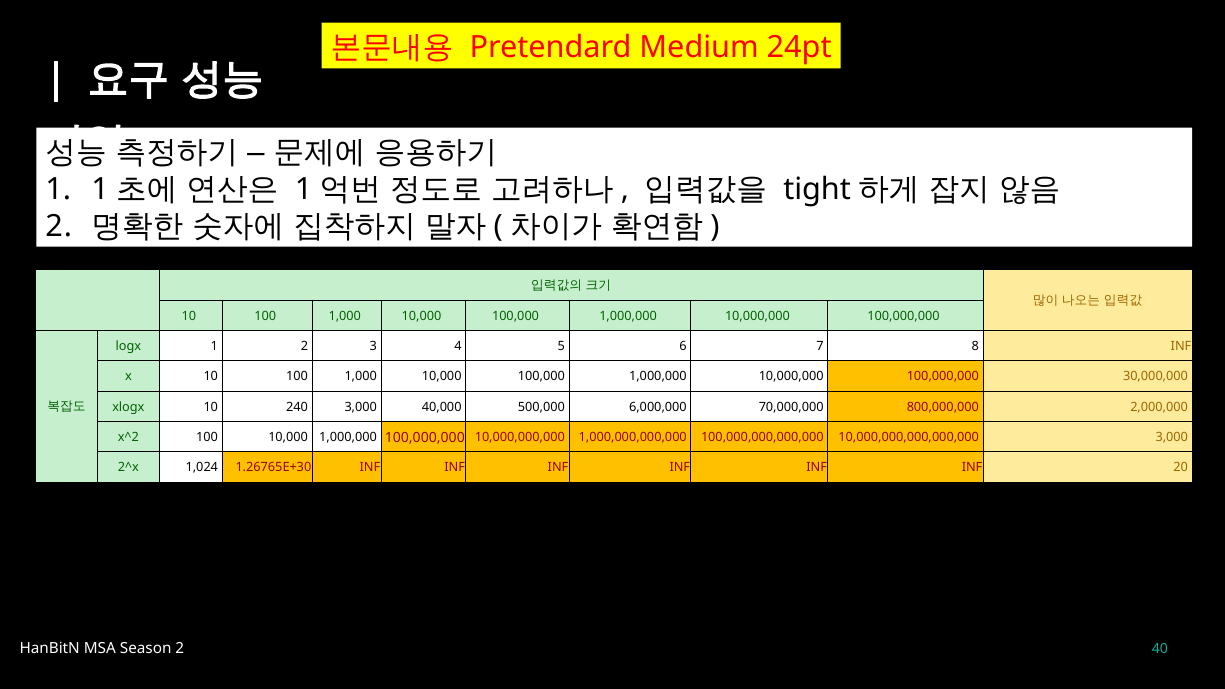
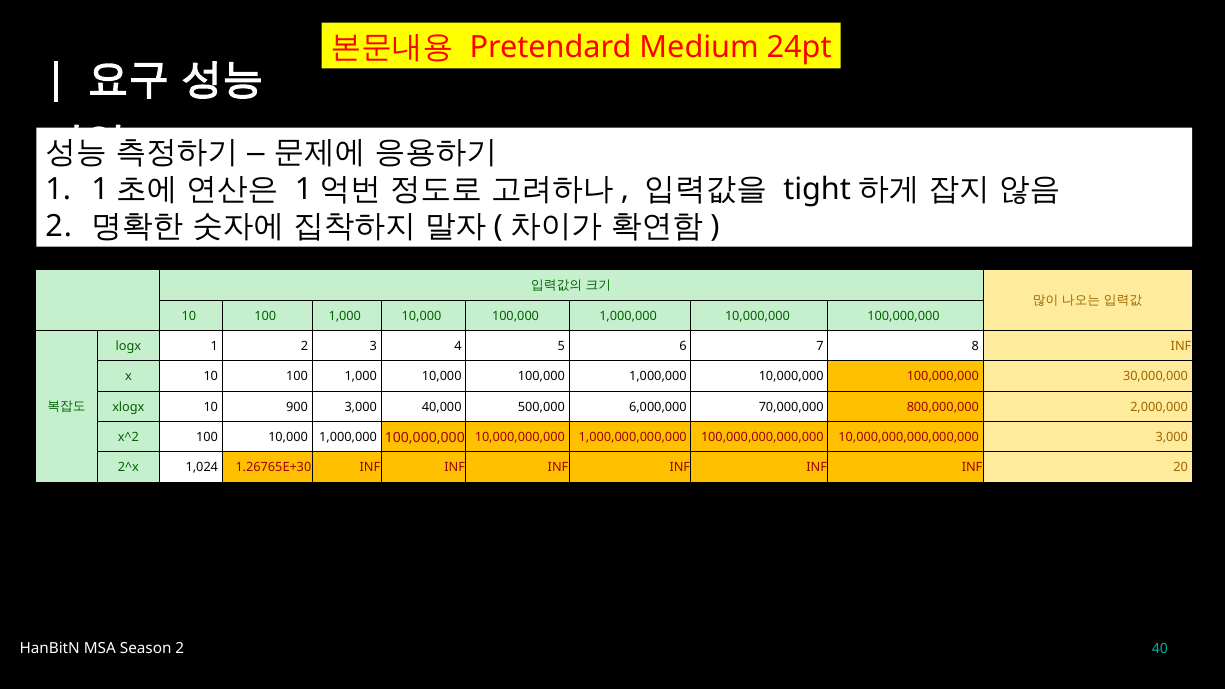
240: 240 -> 900
